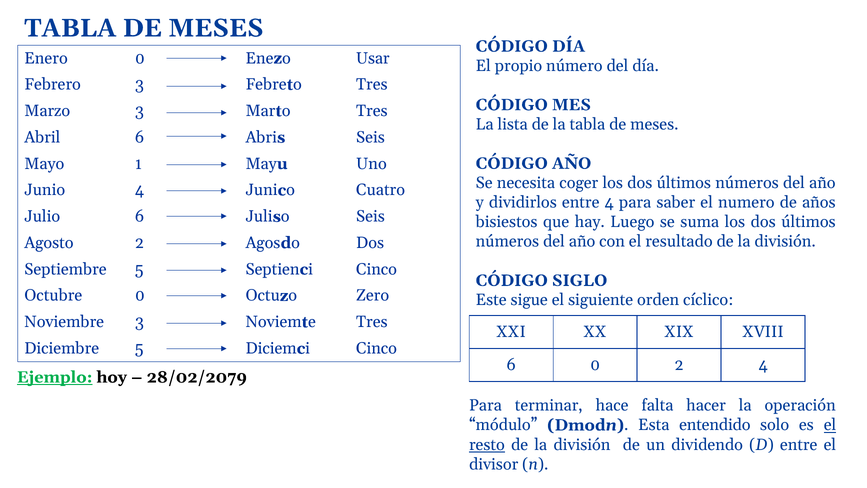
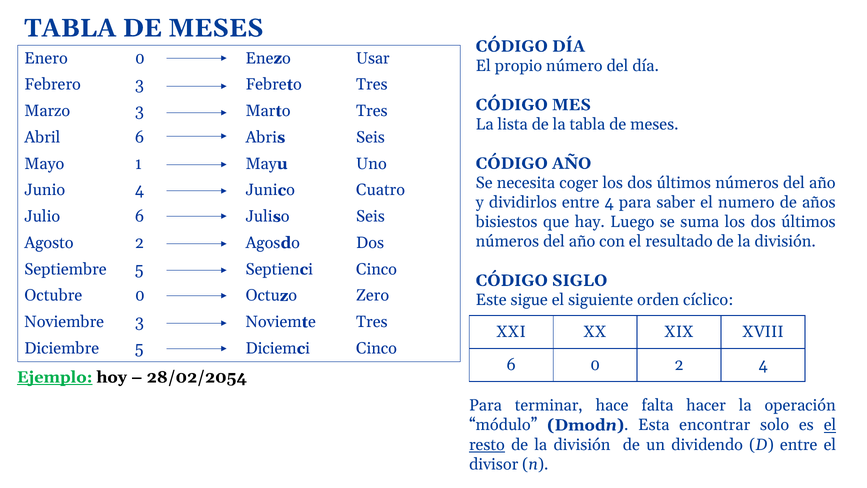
28/02/2079: 28/02/2079 -> 28/02/2054
entendido: entendido -> encontrar
